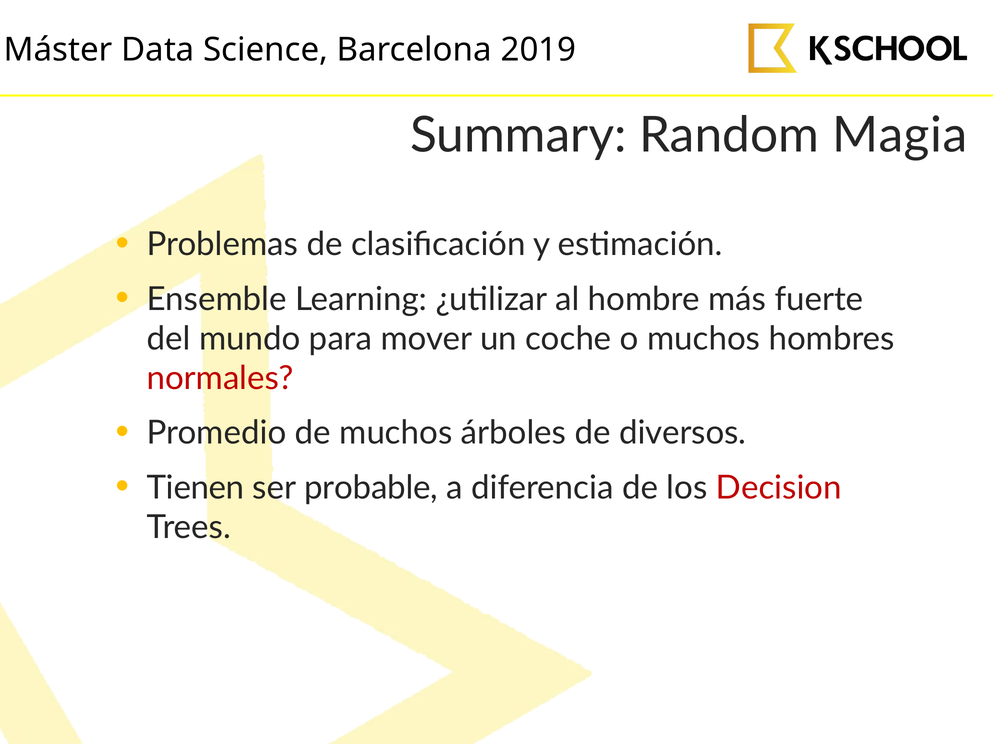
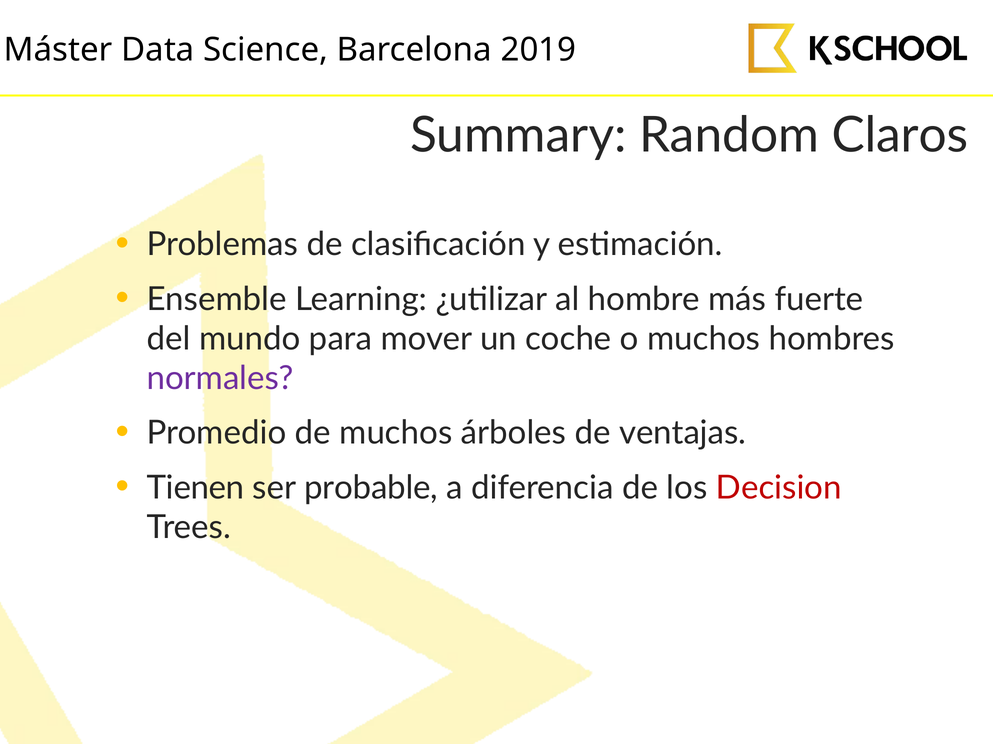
Magia: Magia -> Claros
normales colour: red -> purple
diversos: diversos -> ventajas
